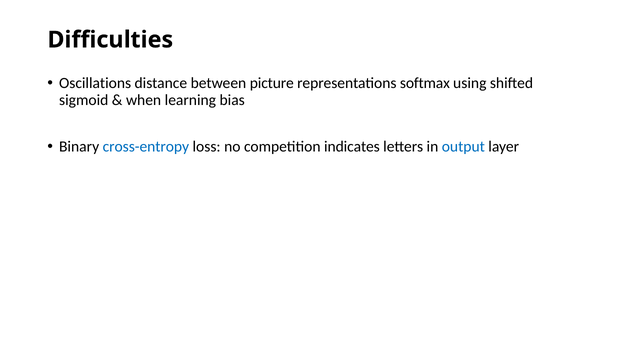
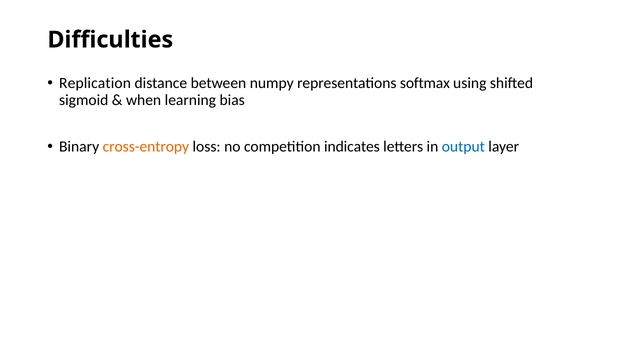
Oscillations: Oscillations -> Replication
picture: picture -> numpy
cross-entropy colour: blue -> orange
